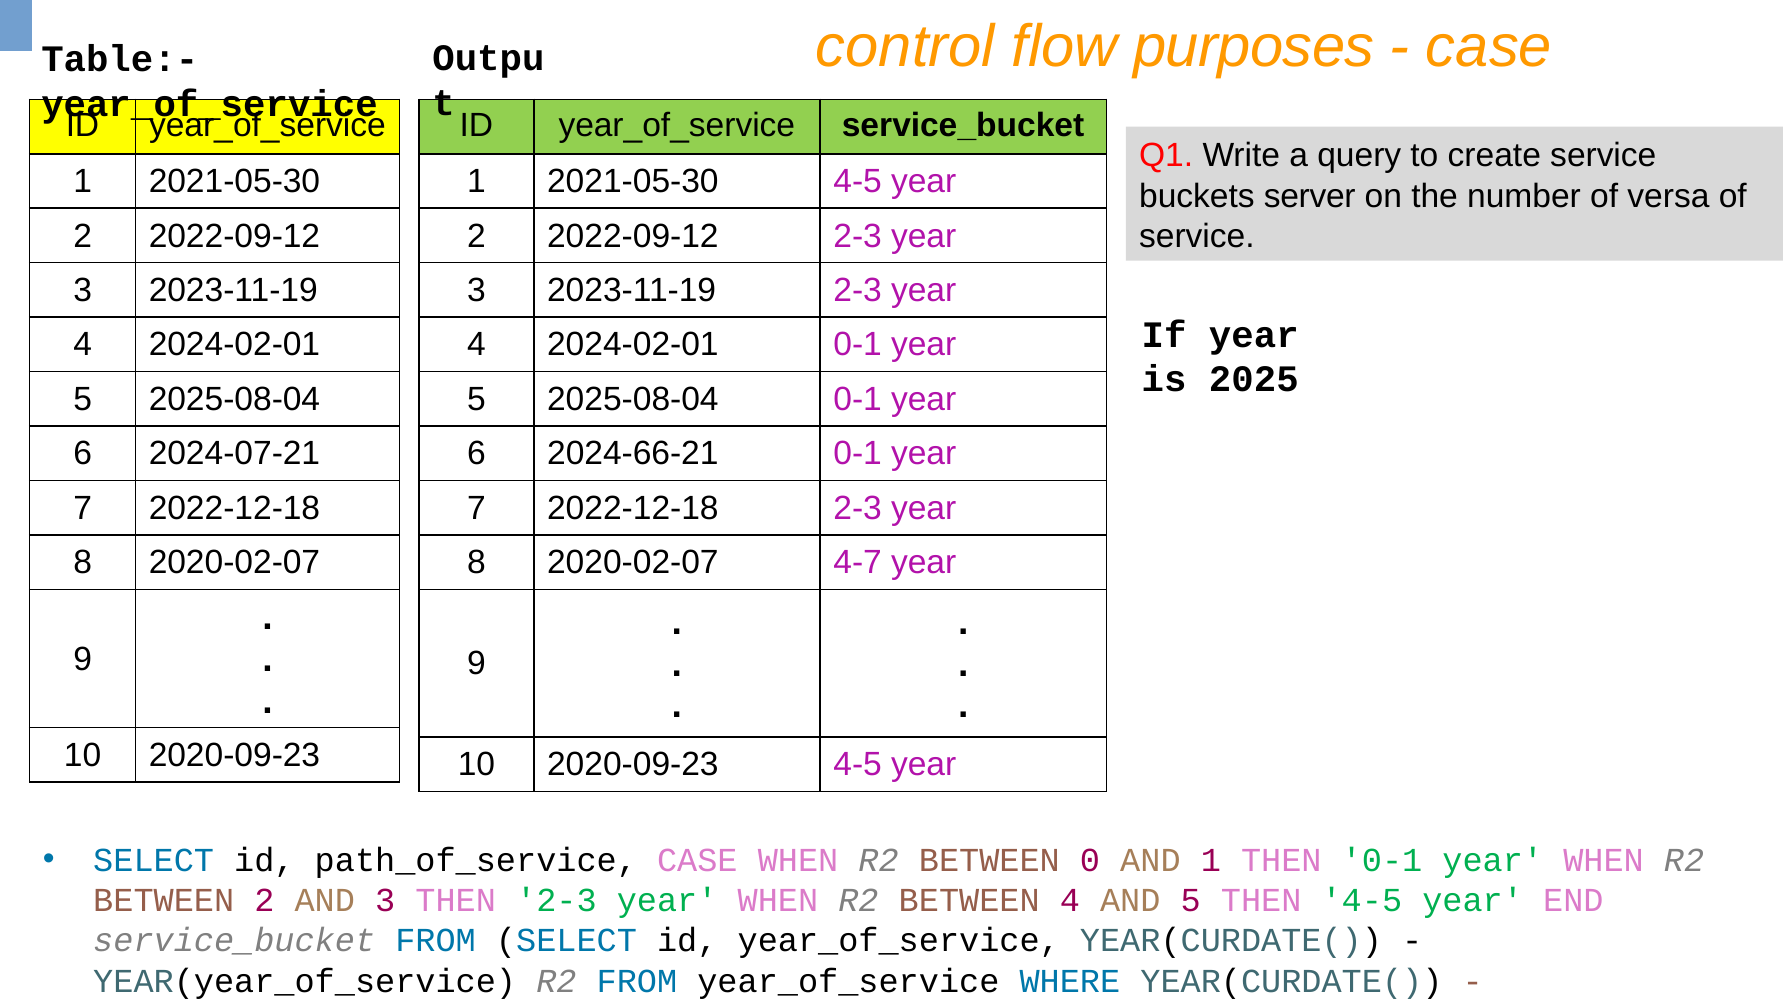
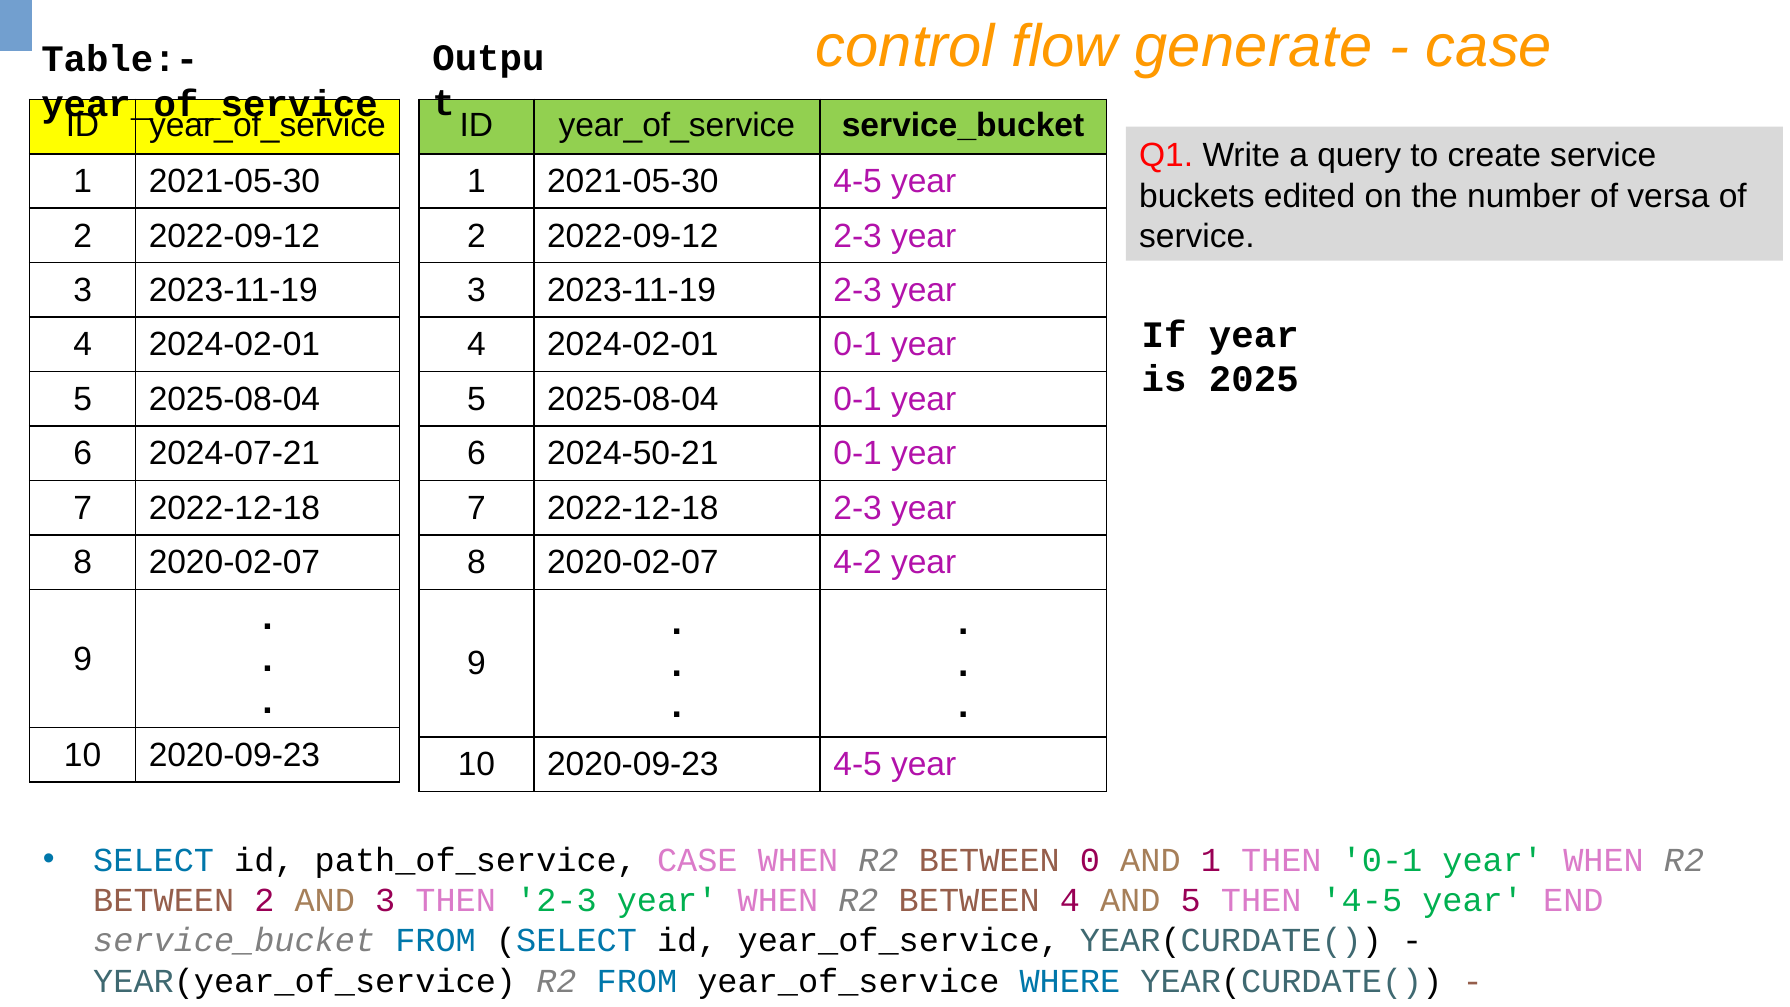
purposes: purposes -> generate
server: server -> edited
2024-66-21: 2024-66-21 -> 2024-50-21
4-7: 4-7 -> 4-2
